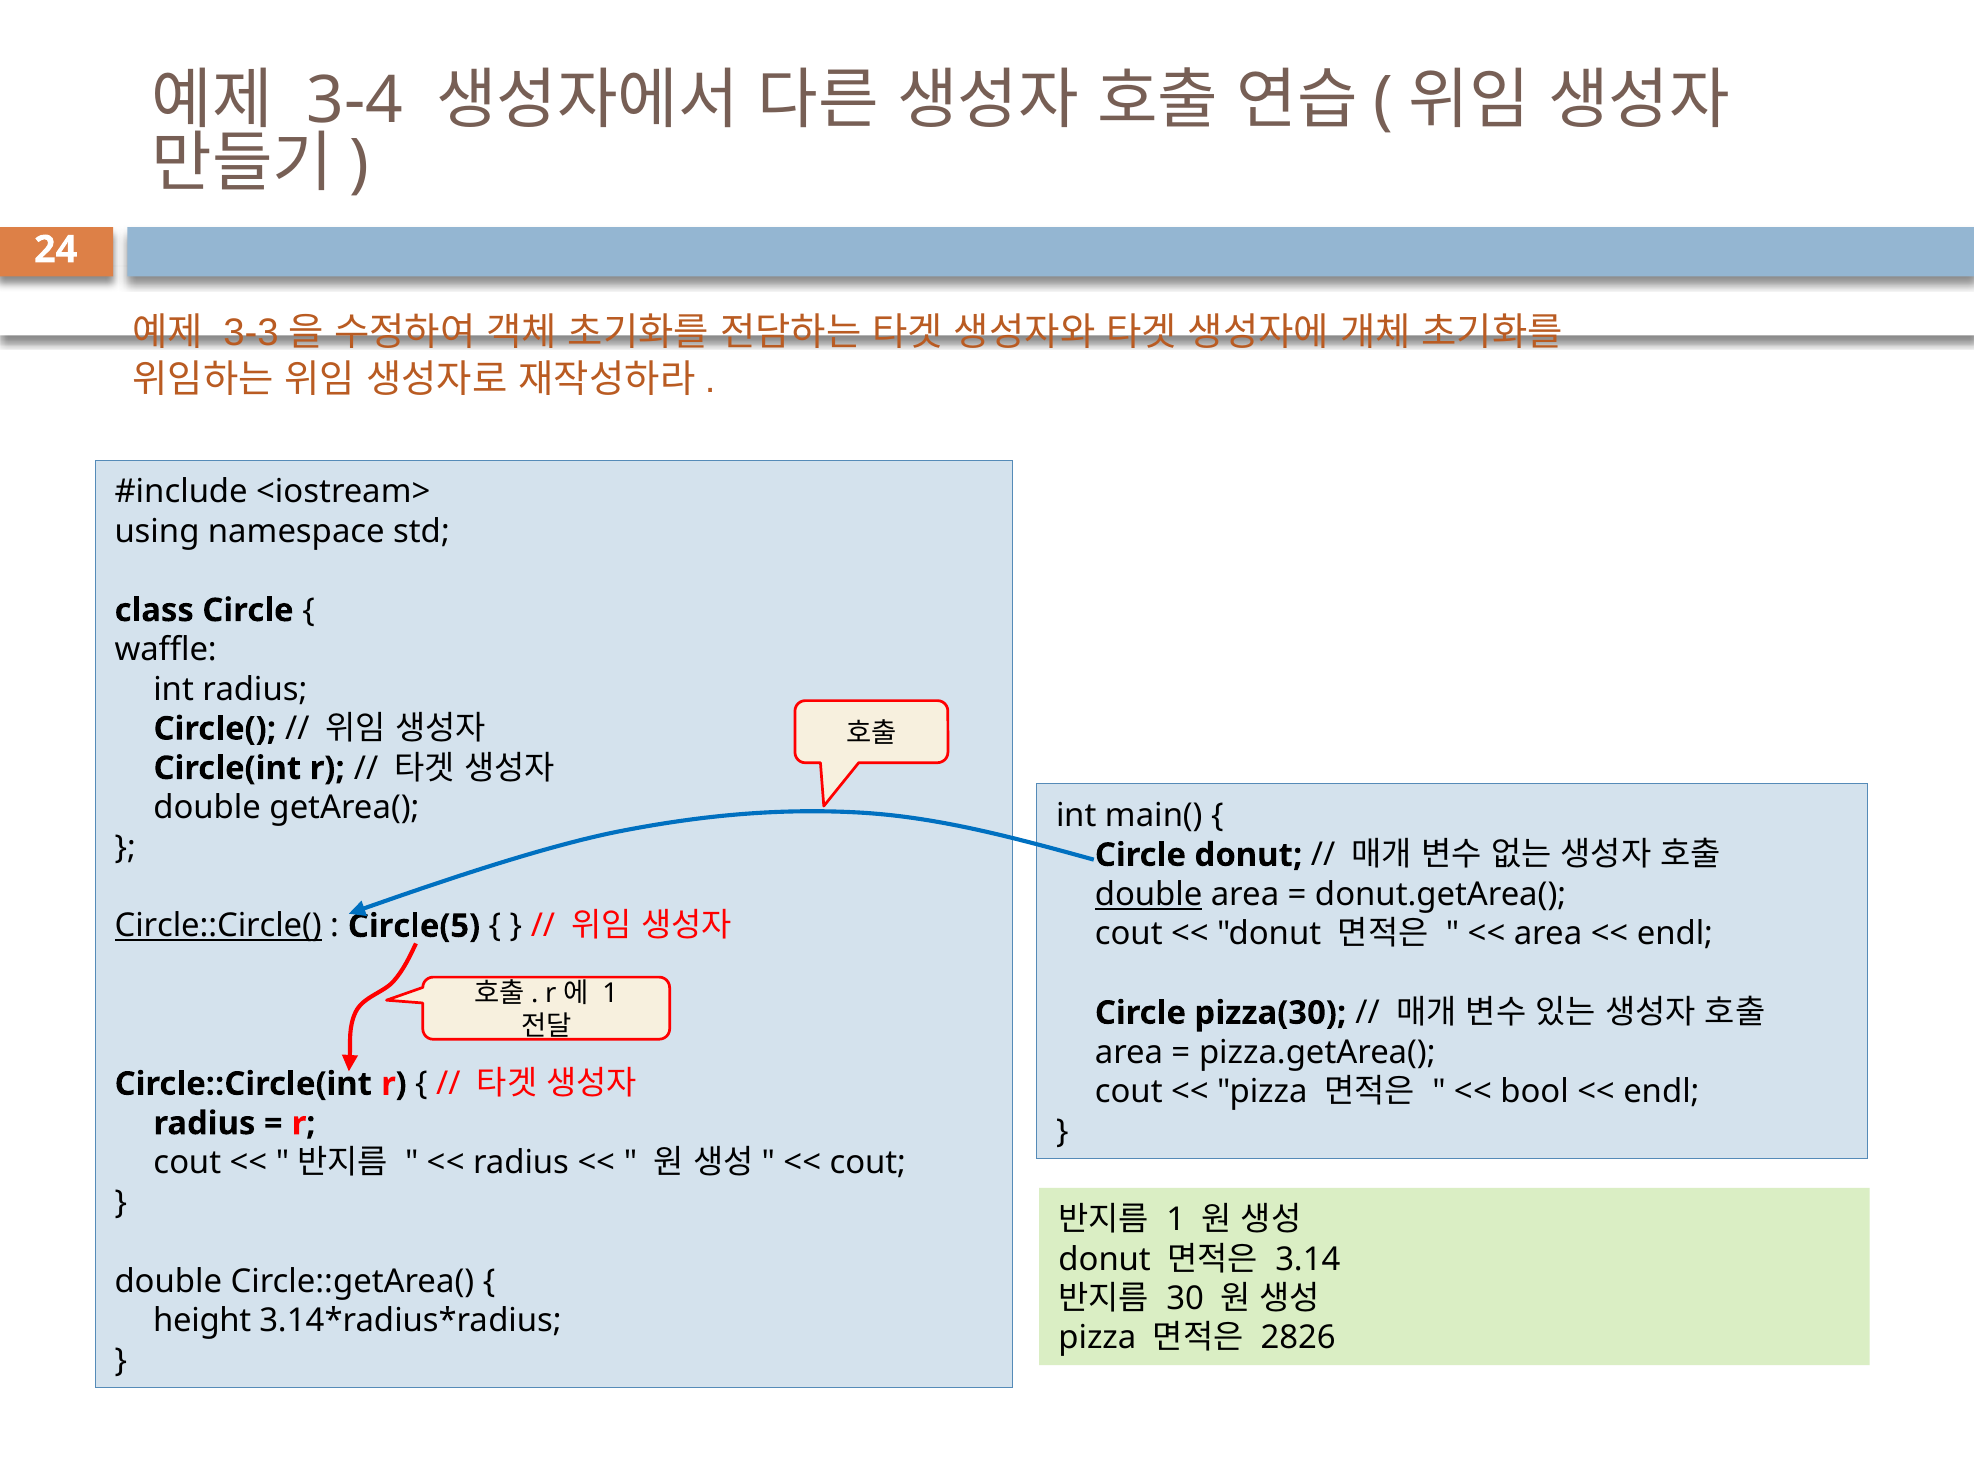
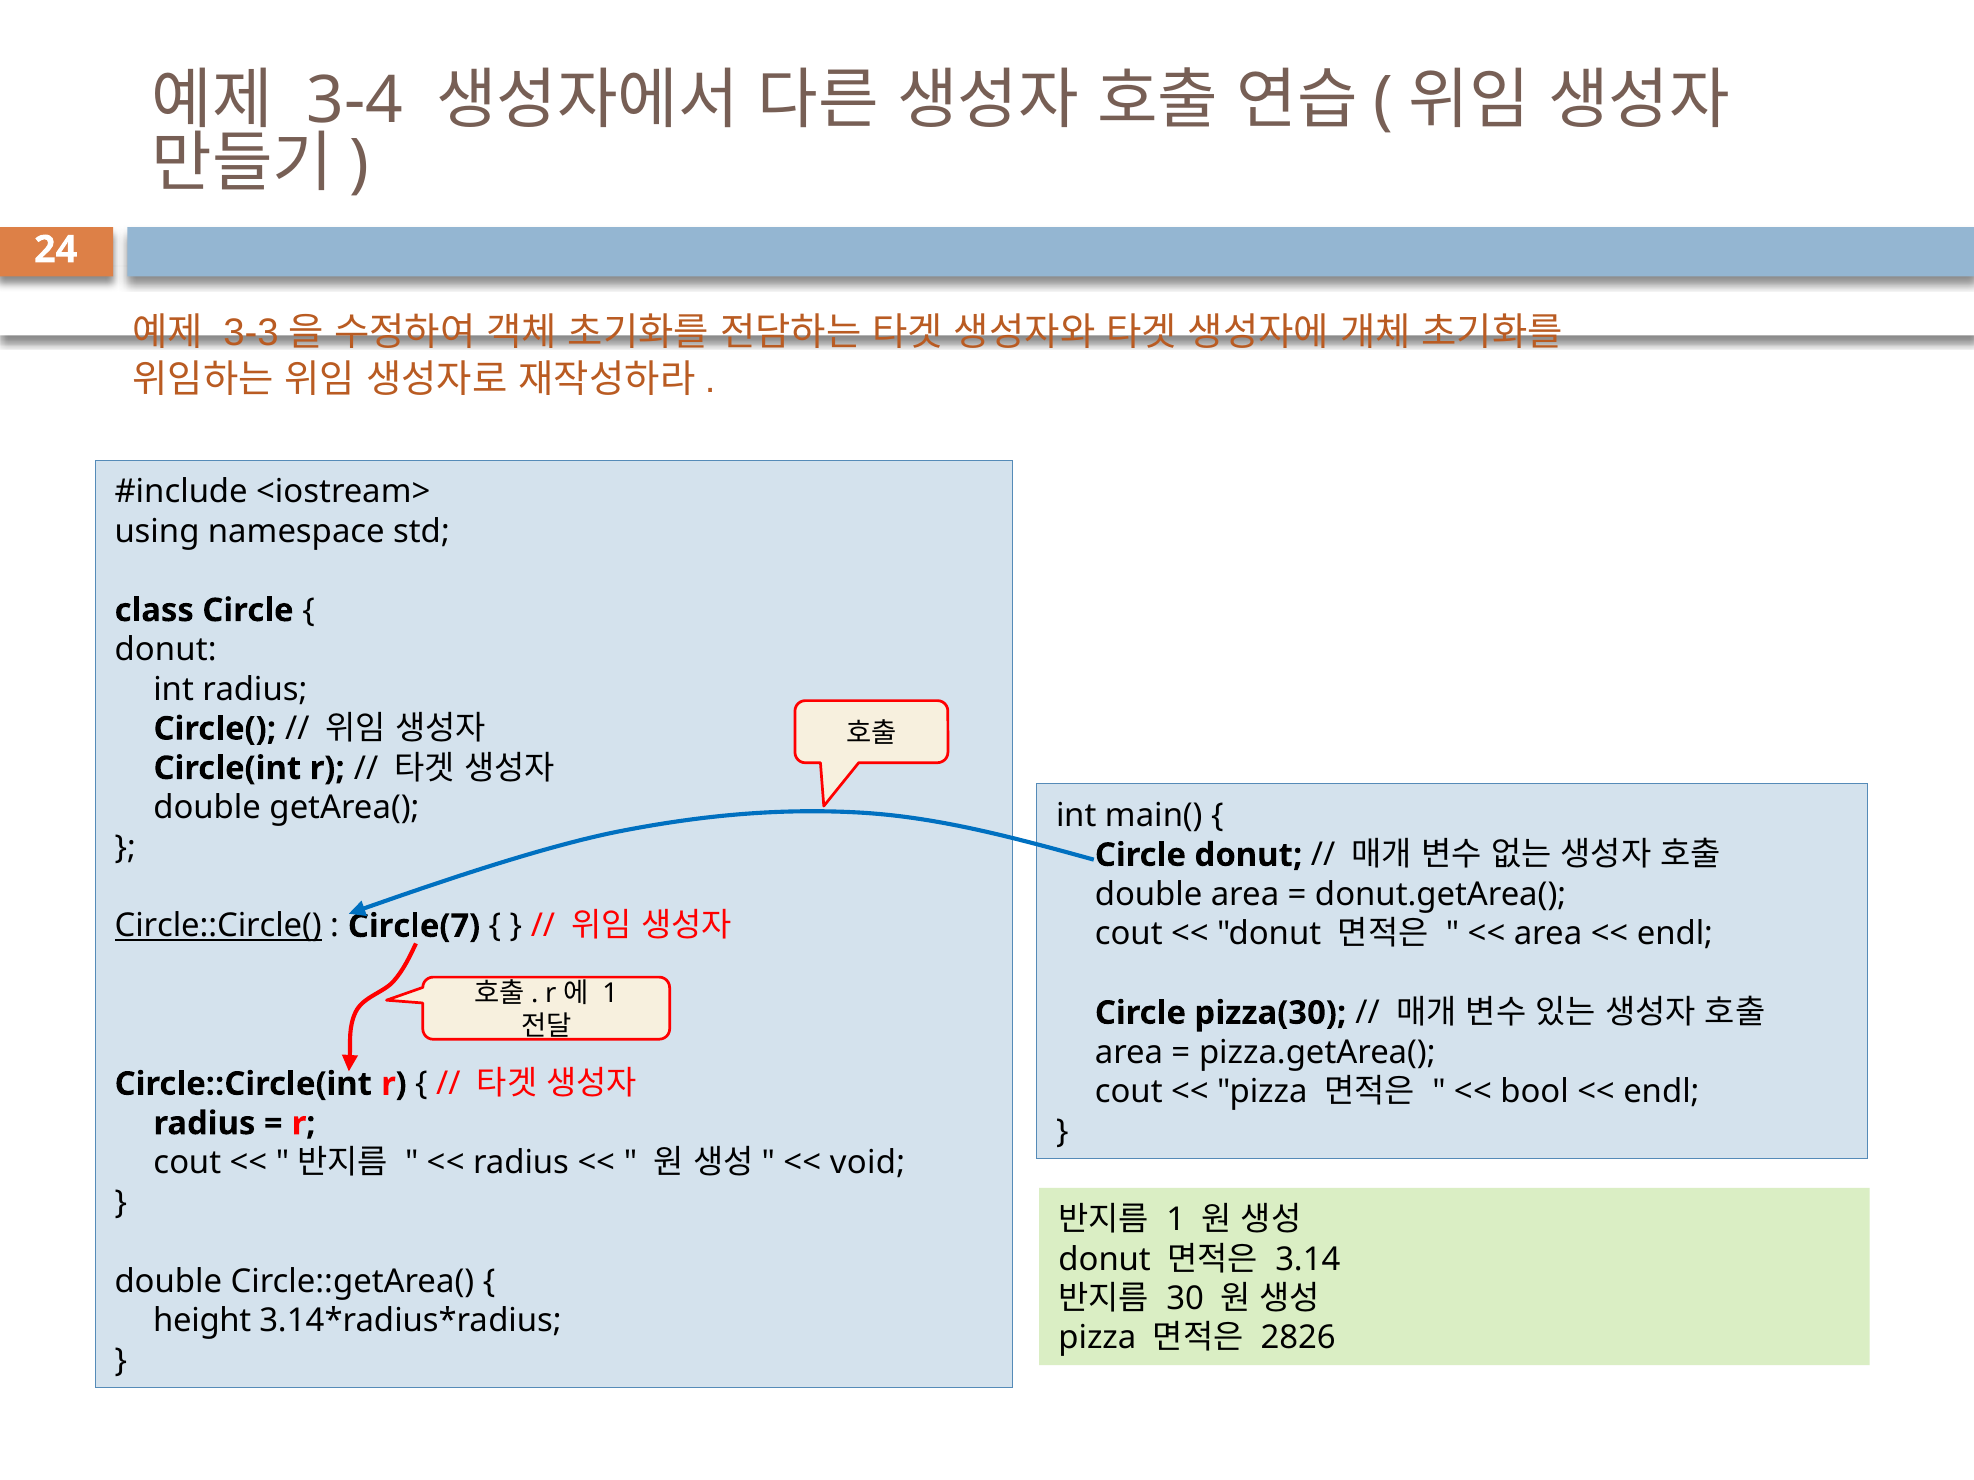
waffle at (166, 650): waffle -> donut
double at (1149, 895) underline: present -> none
Circle(5: Circle(5 -> Circle(7
cout at (868, 1163): cout -> void
